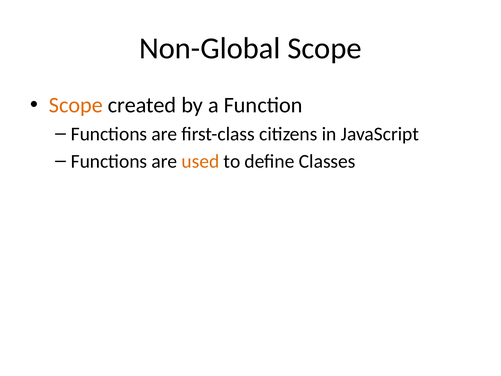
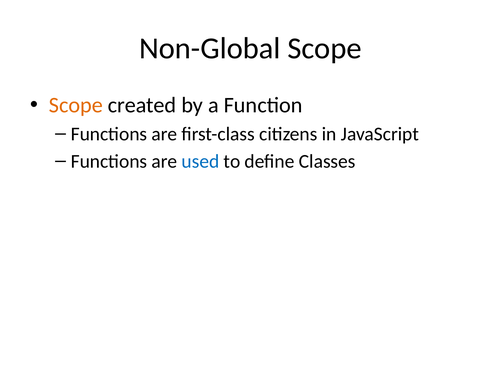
used colour: orange -> blue
